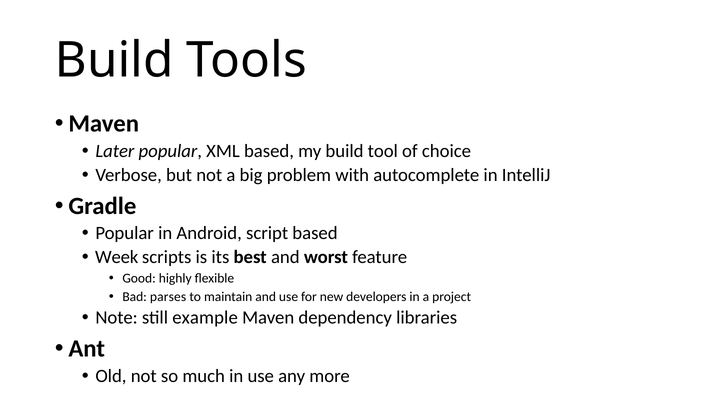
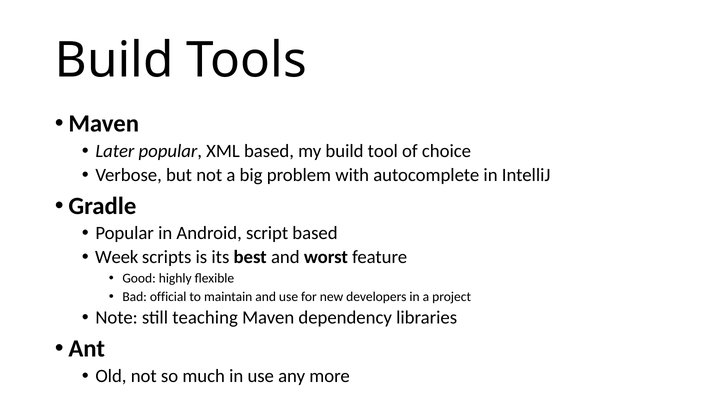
parses: parses -> official
example: example -> teaching
